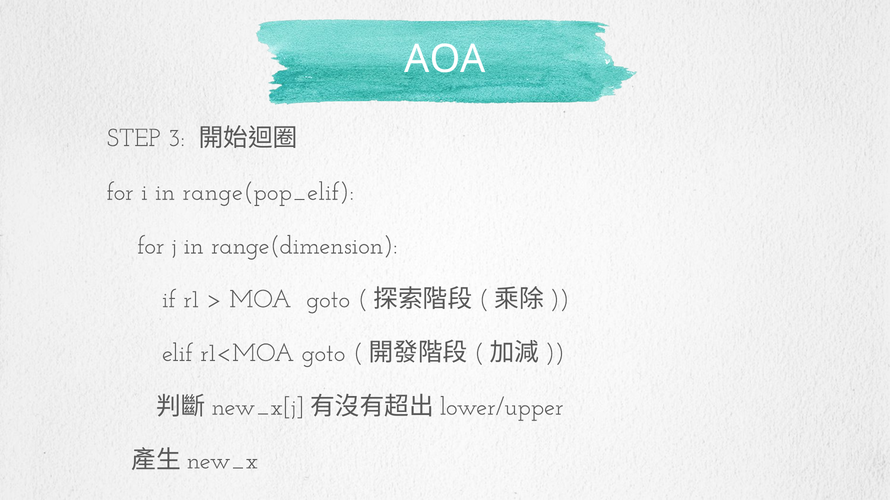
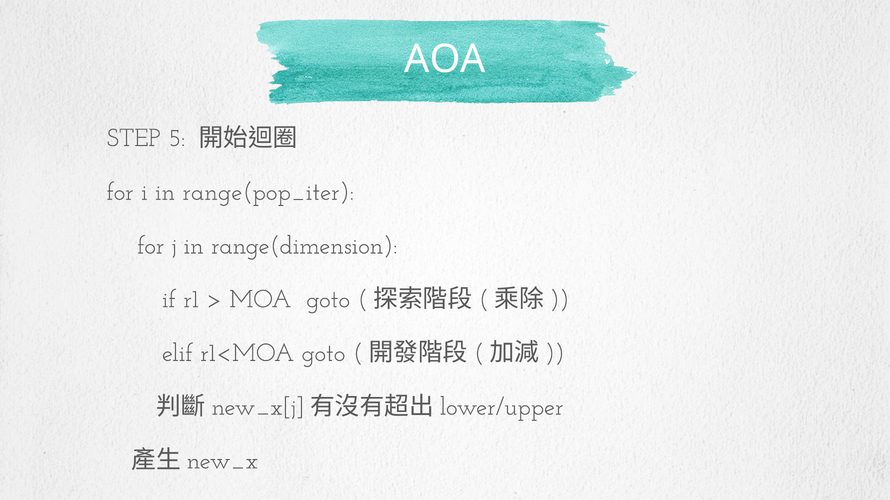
3: 3 -> 5
range(pop_elif: range(pop_elif -> range(pop_iter
